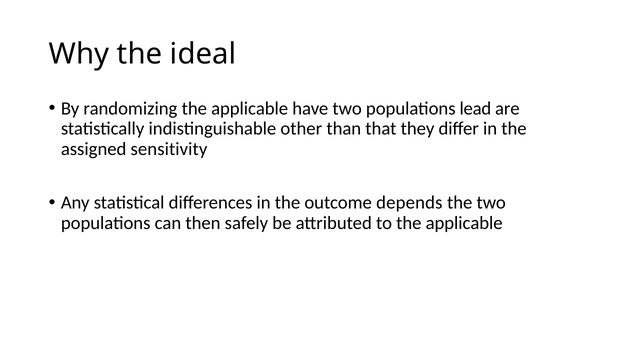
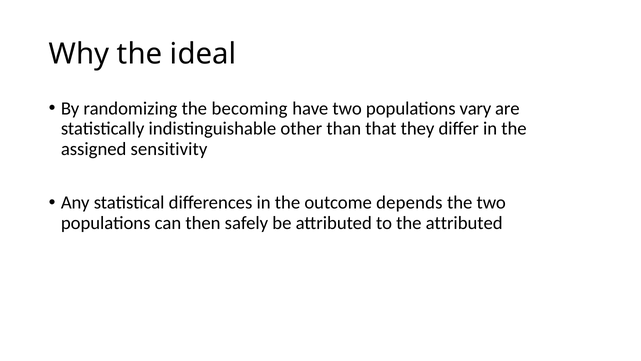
randomizing the applicable: applicable -> becoming
lead: lead -> vary
to the applicable: applicable -> attributed
